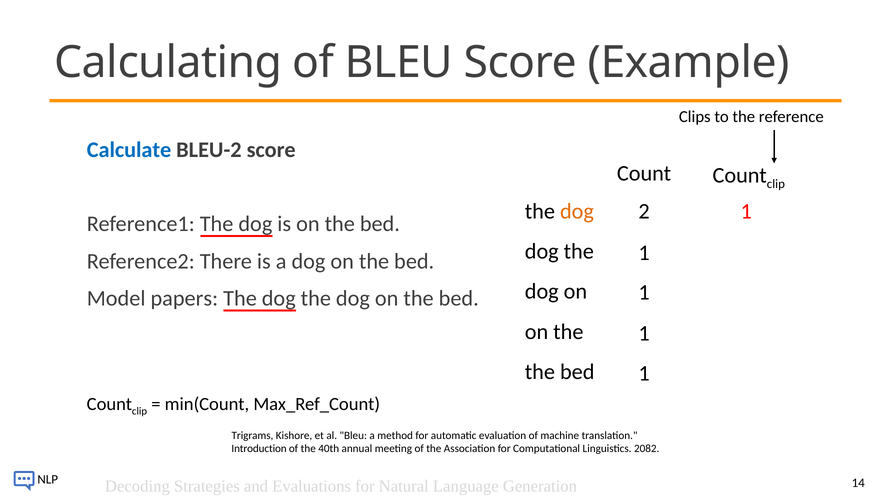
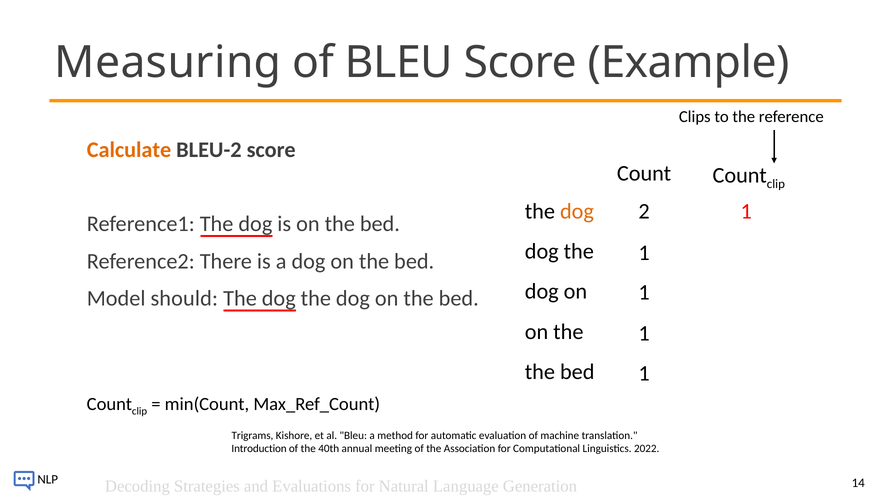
Calculating: Calculating -> Measuring
Calculate colour: blue -> orange
papers: papers -> should
2082: 2082 -> 2022
